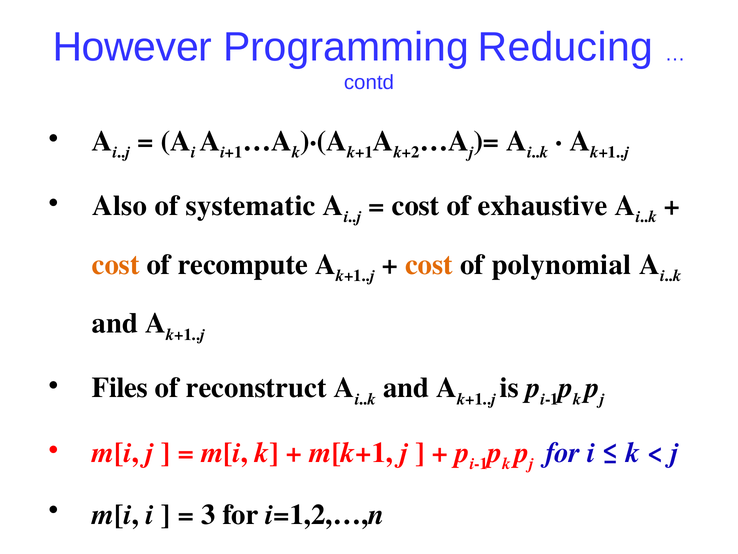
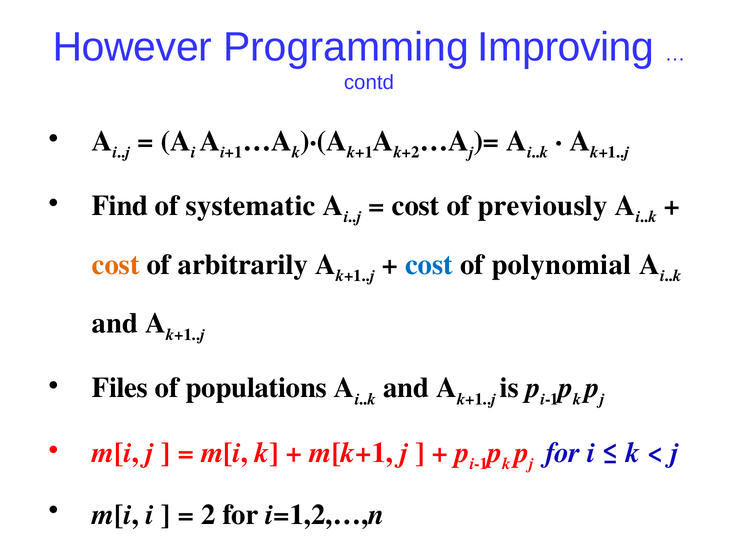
Reducing: Reducing -> Improving
Also: Also -> Find
exhaustive: exhaustive -> previously
recompute: recompute -> arbitrarily
cost at (429, 264) colour: orange -> blue
reconstruct: reconstruct -> populations
3: 3 -> 2
